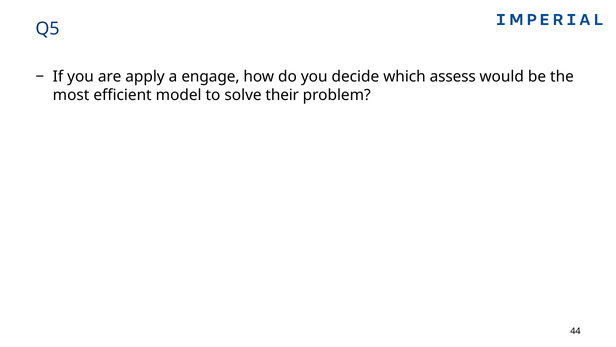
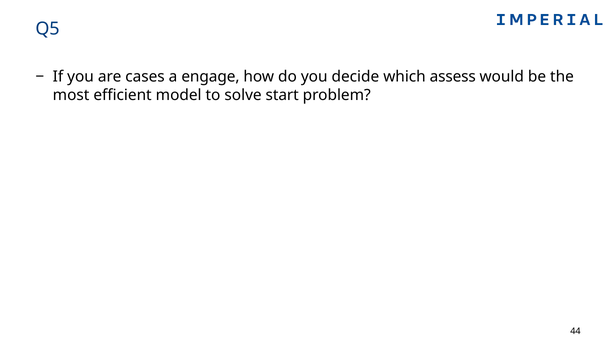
apply: apply -> cases
their: their -> start
